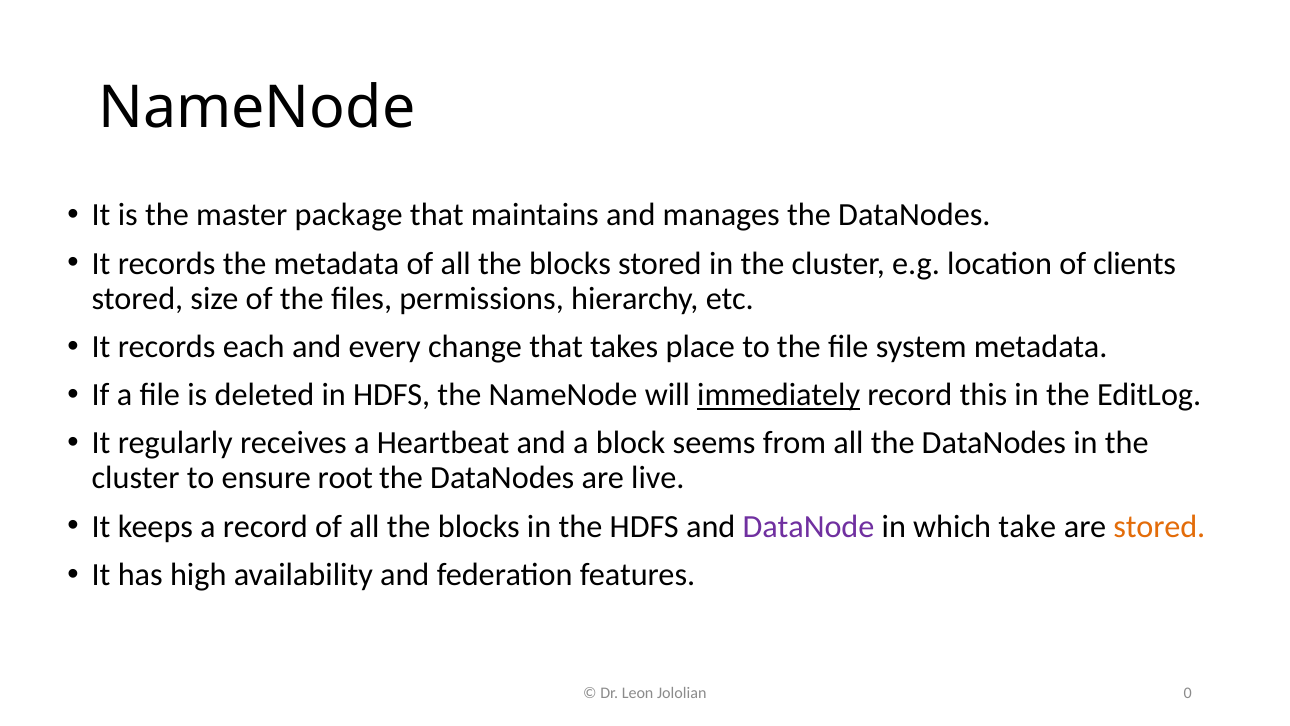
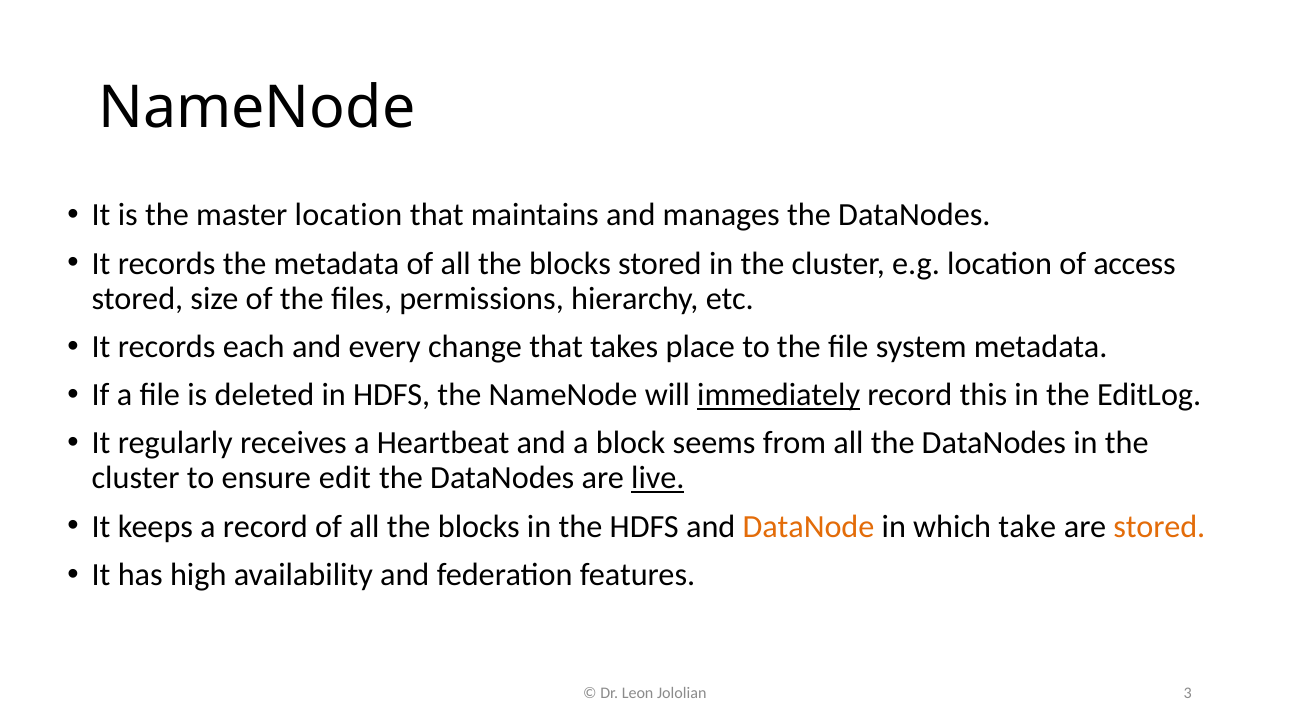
master package: package -> location
clients: clients -> access
root: root -> edit
live underline: none -> present
DataNode colour: purple -> orange
0: 0 -> 3
